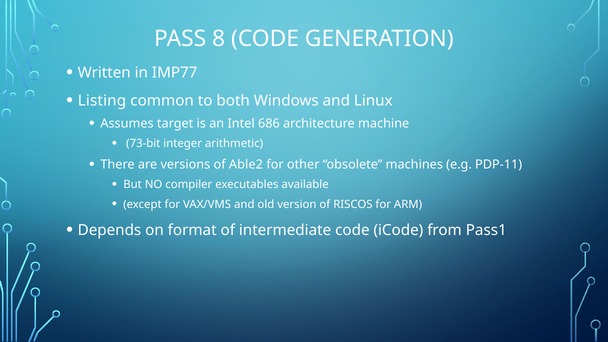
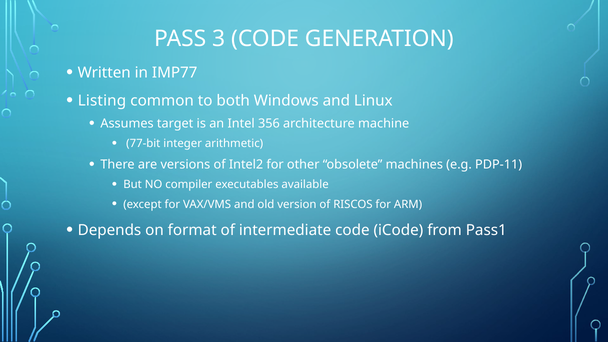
8: 8 -> 3
686: 686 -> 356
73-bit: 73-bit -> 77-bit
Able2: Able2 -> Intel2
